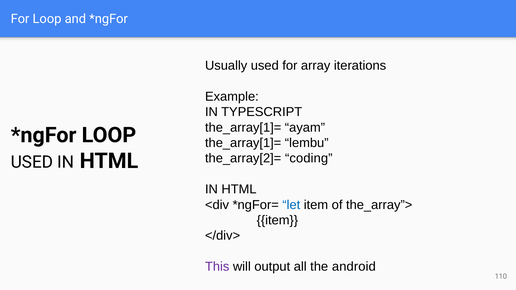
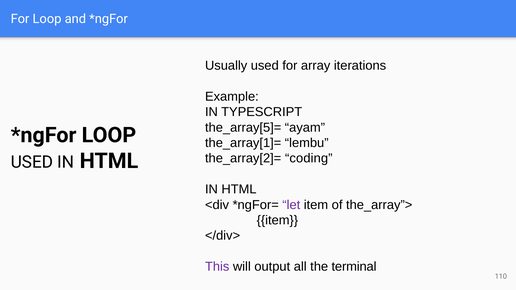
the_array[1]= at (243, 128): the_array[1]= -> the_array[5]=
let colour: blue -> purple
android: android -> terminal
